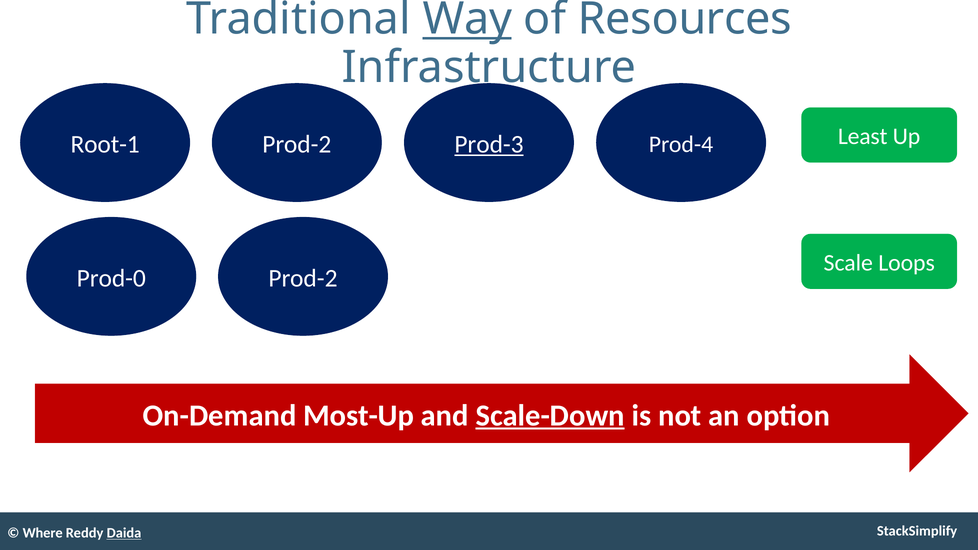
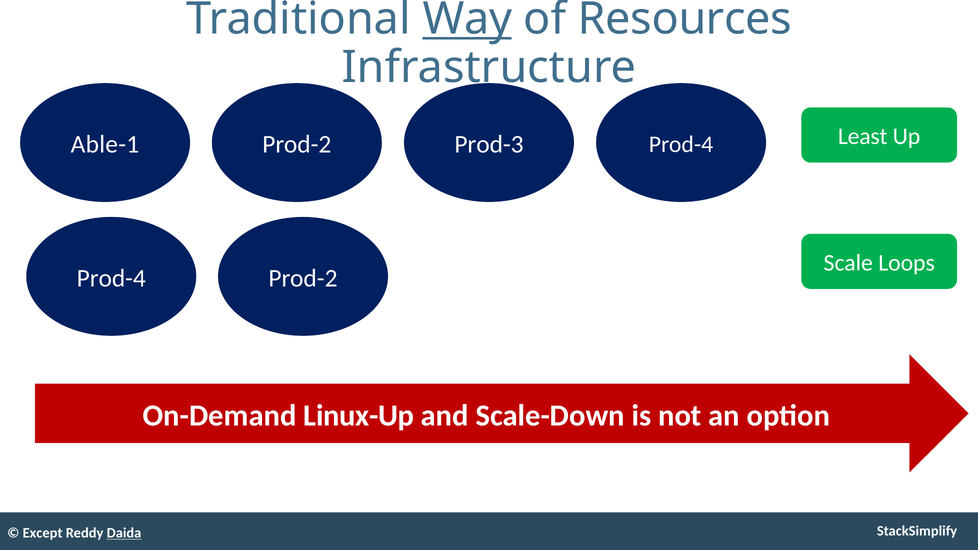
Root-1: Root-1 -> Able-1
Prod-3 underline: present -> none
Prod-0 at (111, 278): Prod-0 -> Prod-4
Most-Up: Most-Up -> Linux-Up
Scale-Down underline: present -> none
Where: Where -> Except
